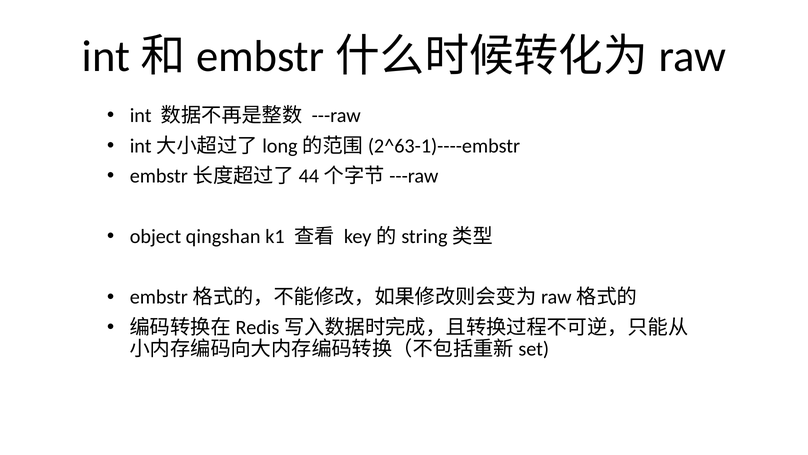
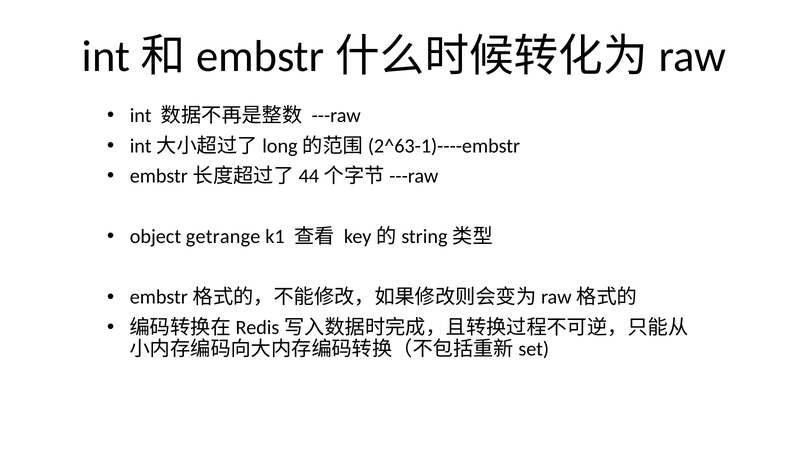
qingshan: qingshan -> getrange
